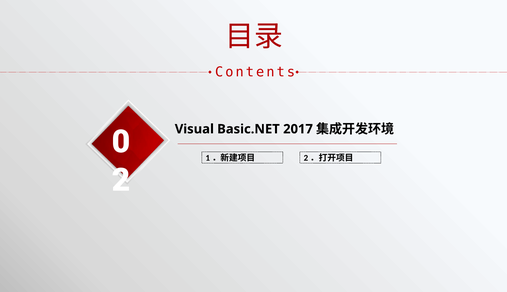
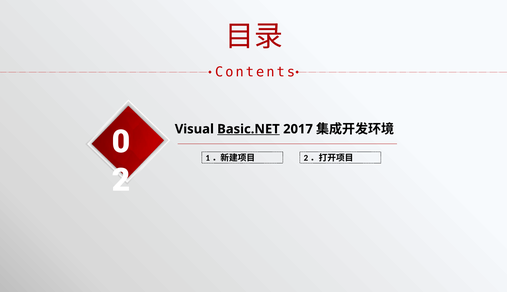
Basic.NET underline: none -> present
